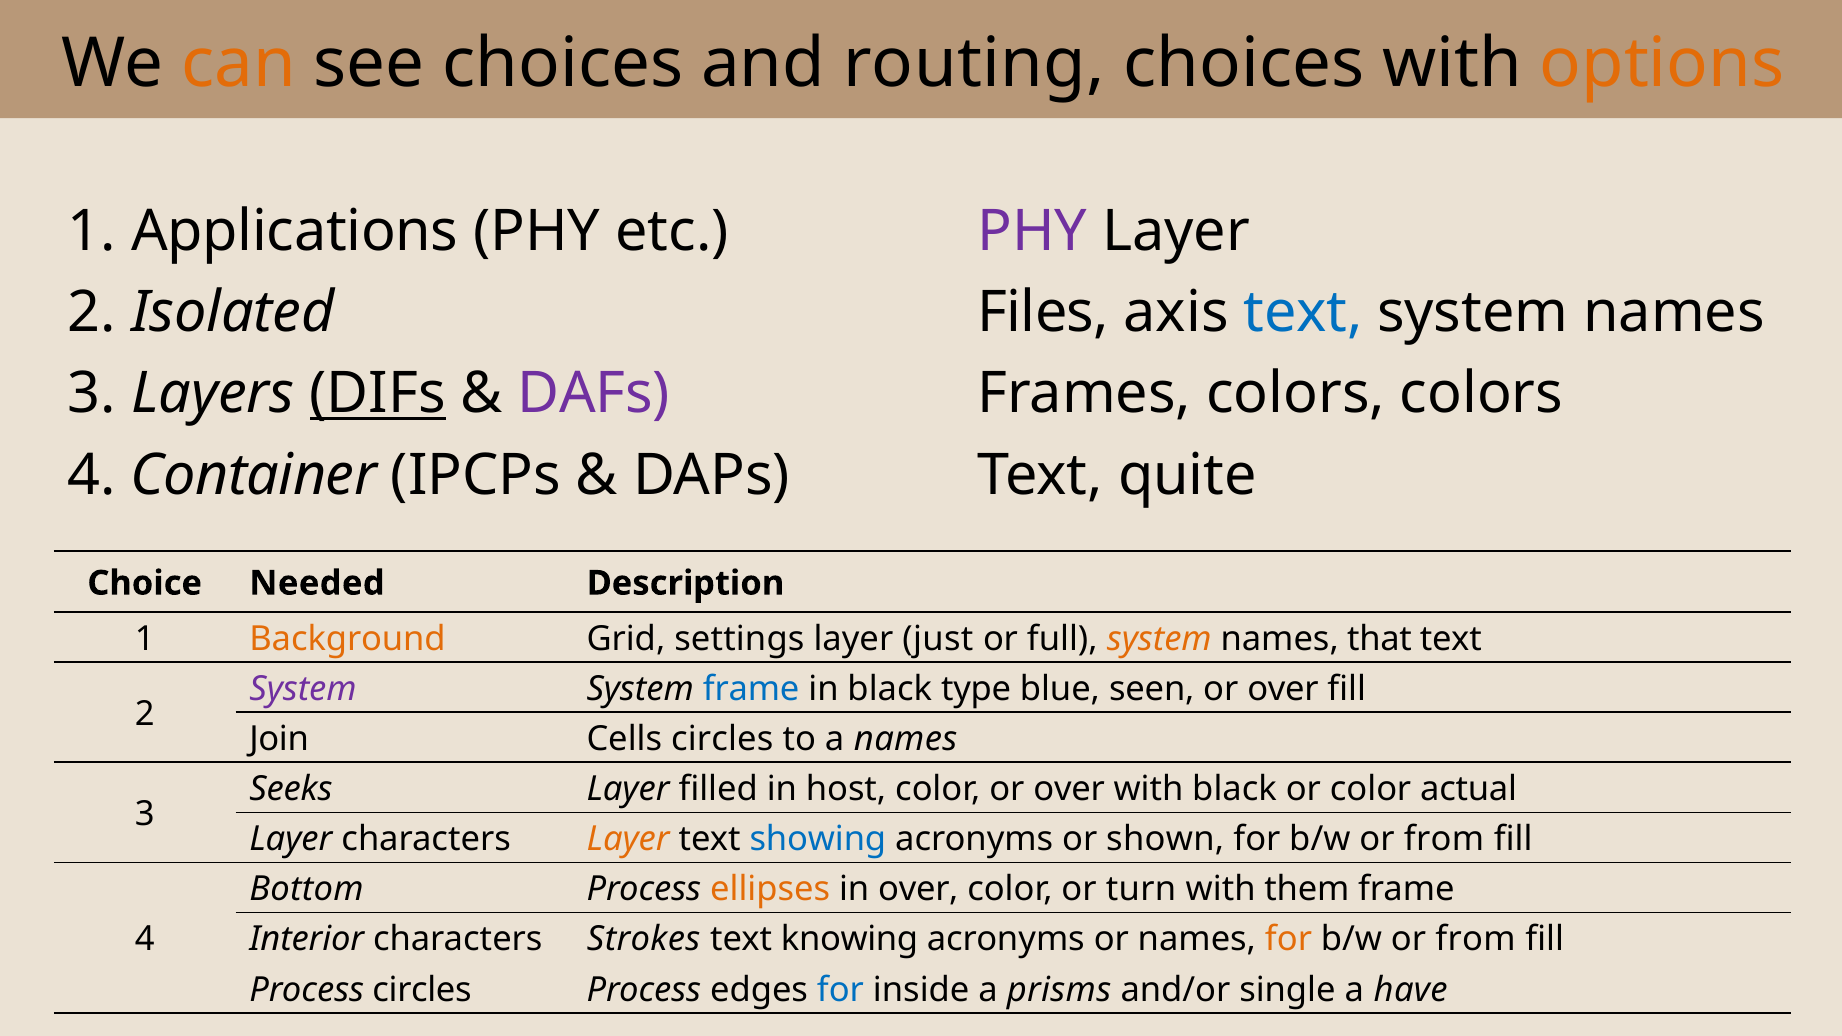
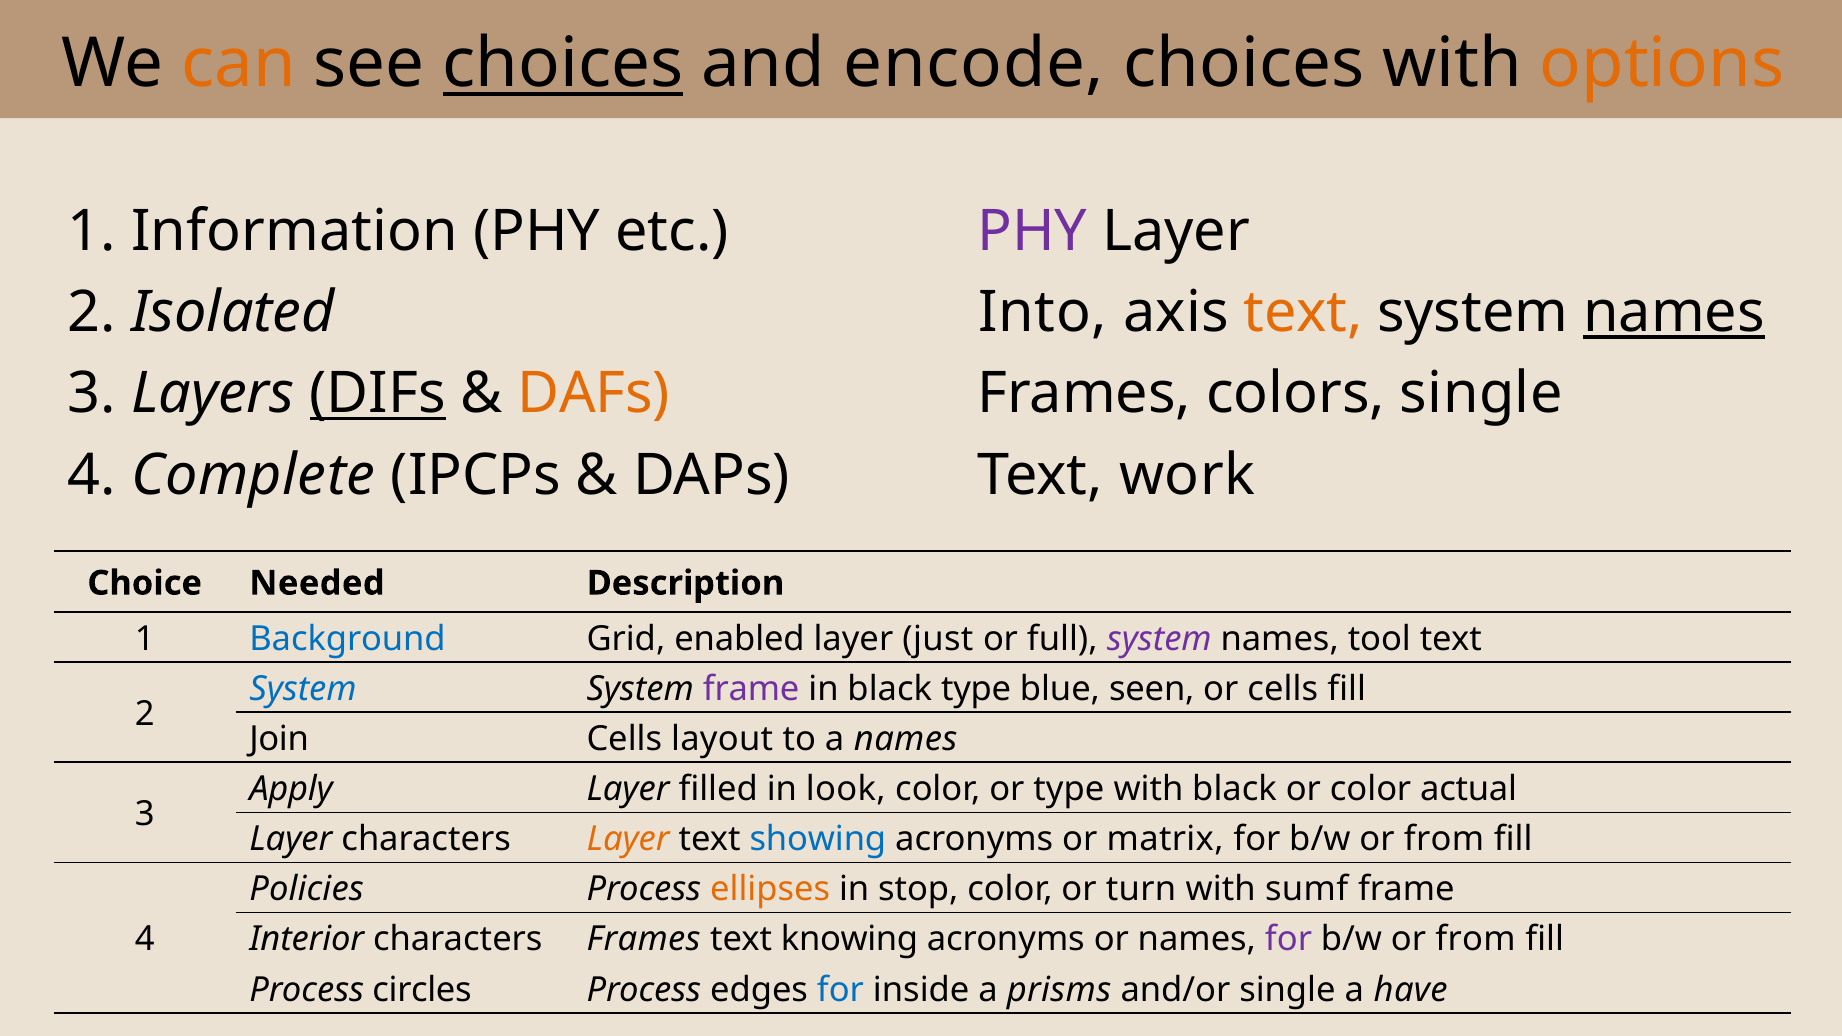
choices at (563, 64) underline: none -> present
routing: routing -> encode
Applications: Applications -> Information
Files: Files -> Into
text at (1303, 312) colour: blue -> orange
names at (1674, 312) underline: none -> present
DAFs colour: purple -> orange
colors colors: colors -> single
Container: Container -> Complete
quite: quite -> work
Background colour: orange -> blue
settings: settings -> enabled
system at (1159, 639) colour: orange -> purple
that: that -> tool
System at (303, 689) colour: purple -> blue
frame at (751, 689) colour: blue -> purple
over at (1283, 689): over -> cells
Cells circles: circles -> layout
Seeks: Seeks -> Apply
host: host -> look
color or over: over -> type
shown: shown -> matrix
Bottom: Bottom -> Policies
in over: over -> stop
them: them -> sumf
characters Strokes: Strokes -> Frames
for at (1288, 940) colour: orange -> purple
